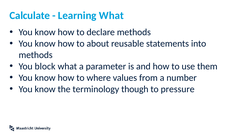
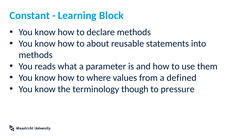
Calculate: Calculate -> Constant
Learning What: What -> Block
block: block -> reads
number: number -> defined
